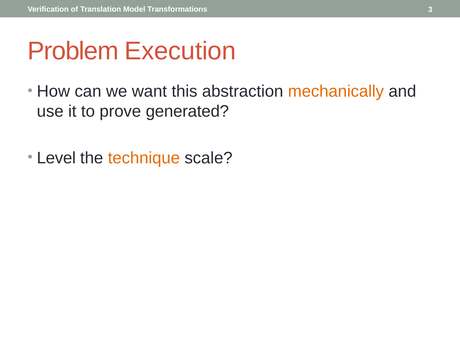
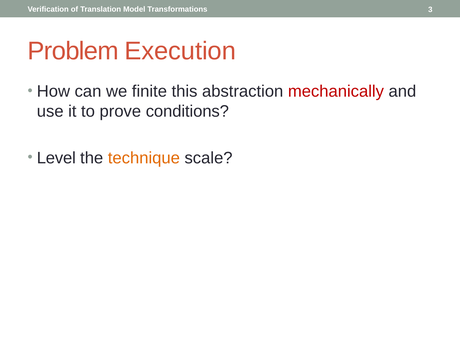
want: want -> finite
mechanically colour: orange -> red
generated: generated -> conditions
